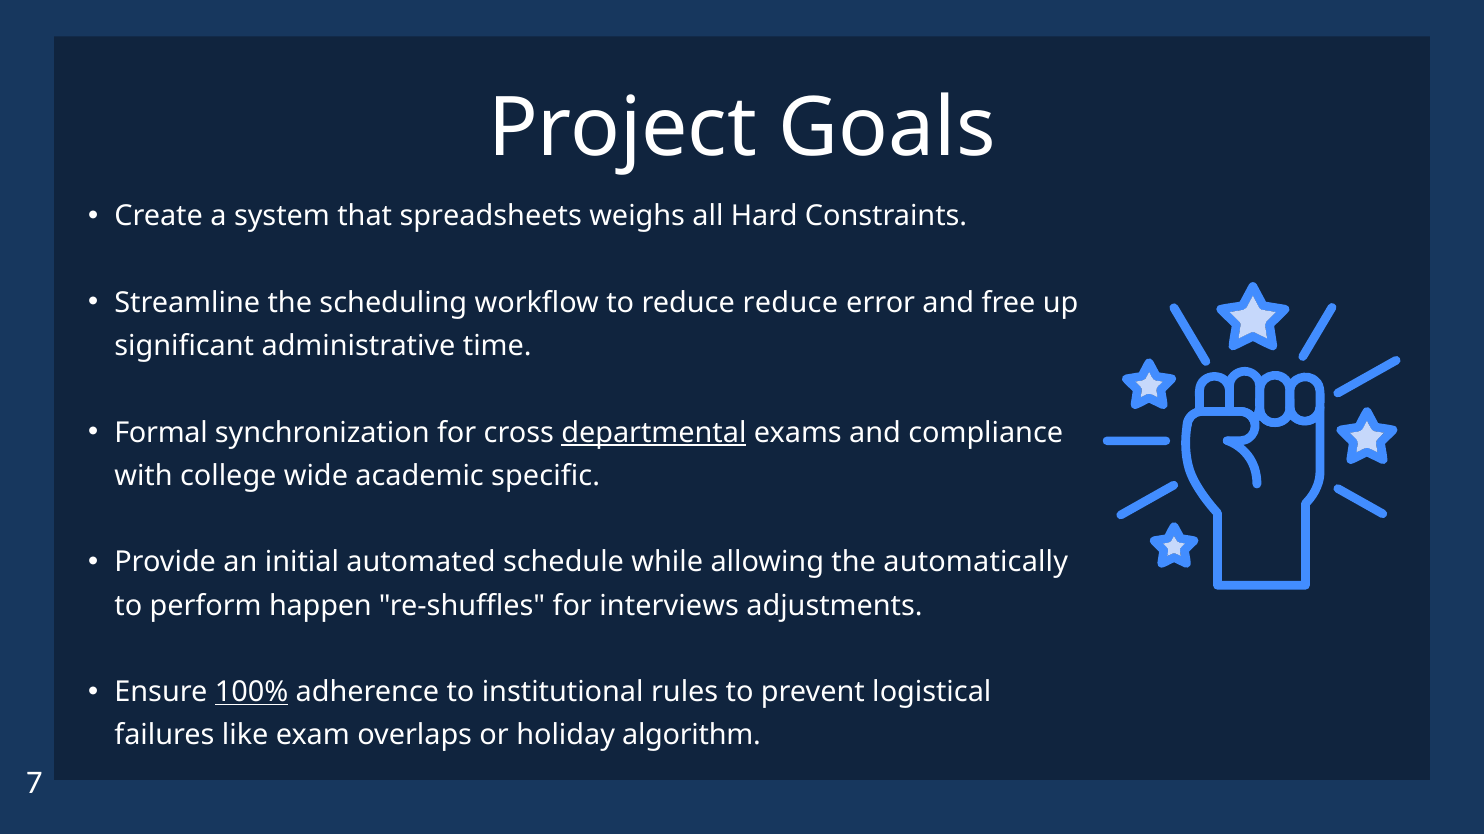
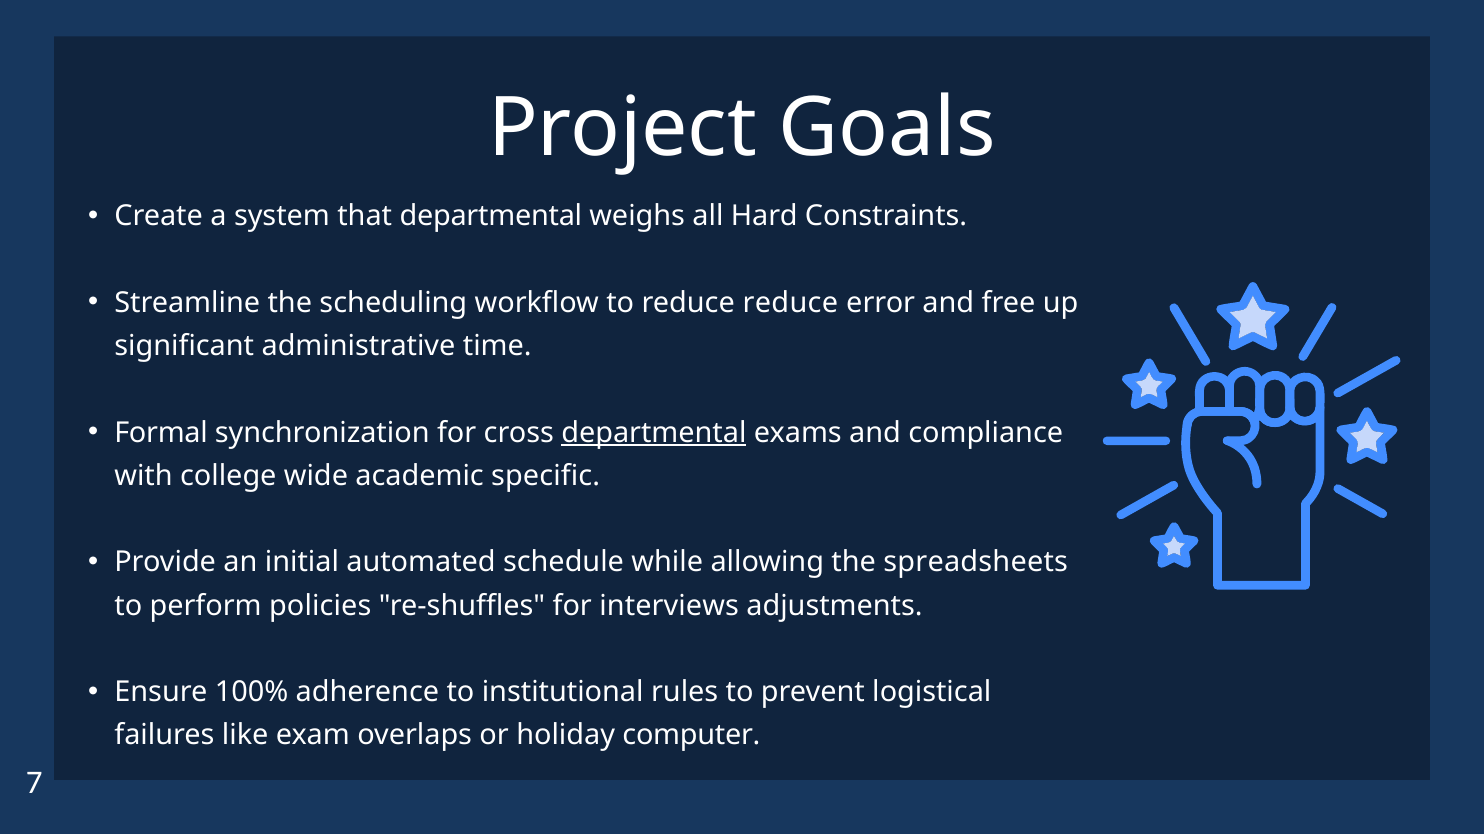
that spreadsheets: spreadsheets -> departmental
automatically: automatically -> spreadsheets
happen: happen -> policies
100% underline: present -> none
algorithm: algorithm -> computer
